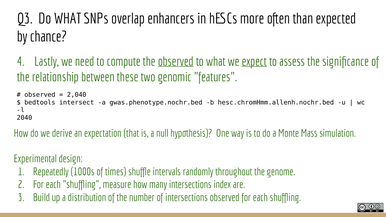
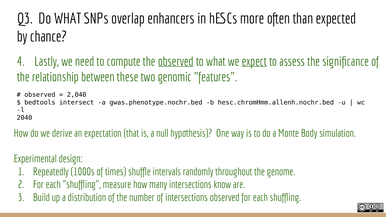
Mass: Mass -> Body
index: index -> know
